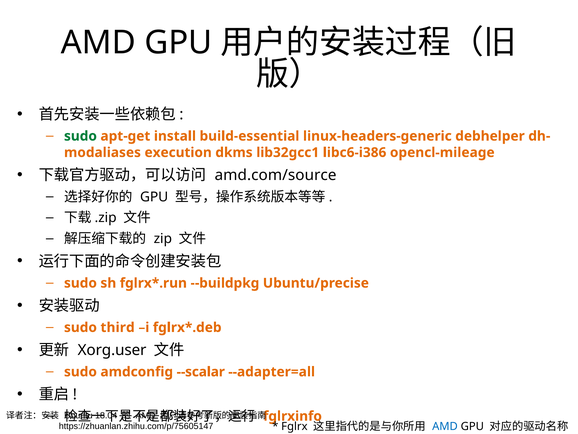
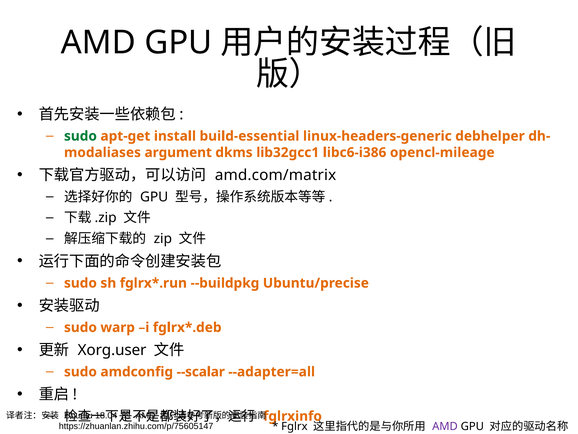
execution: execution -> argument
amd.com/source: amd.com/source -> amd.com/matrix
third: third -> warp
AMD at (445, 426) colour: blue -> purple
